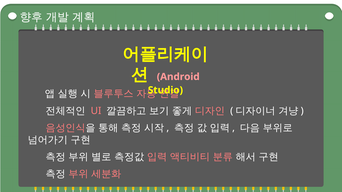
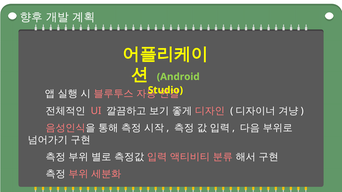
Android colour: pink -> light green
